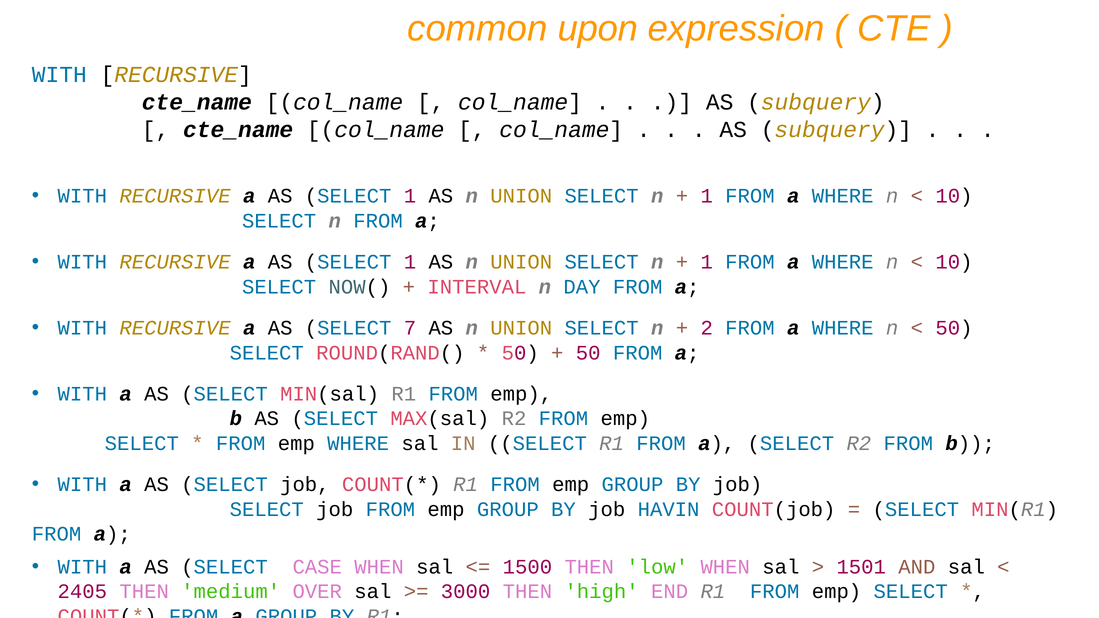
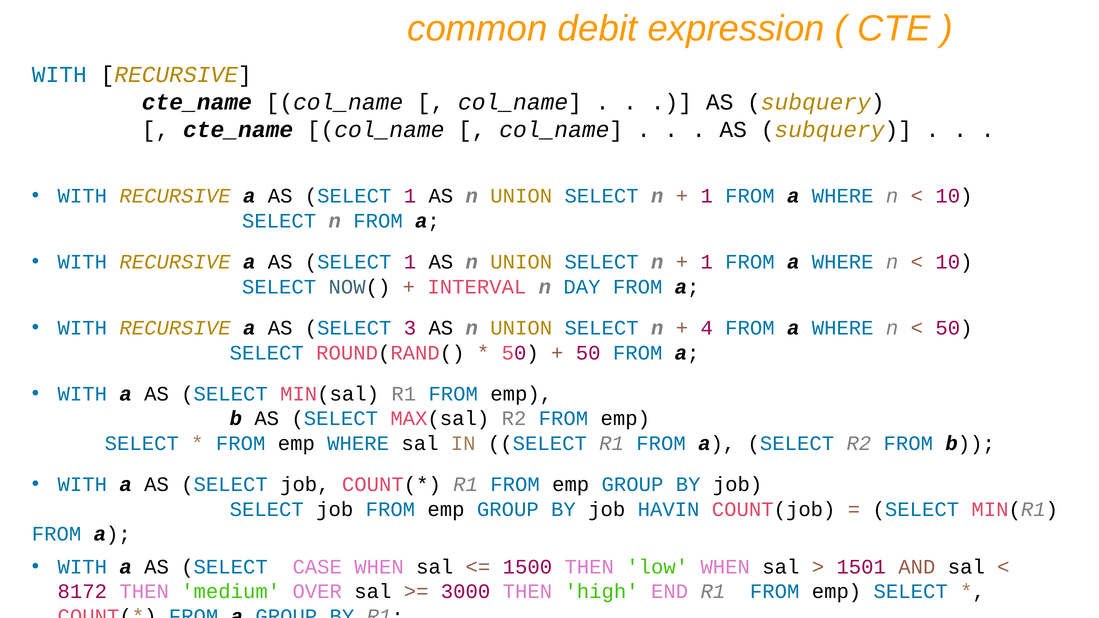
upon: upon -> debit
7: 7 -> 3
2: 2 -> 4
2405: 2405 -> 8172
